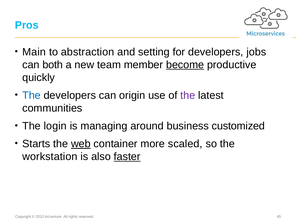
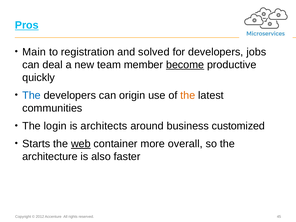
Pros underline: none -> present
abstraction: abstraction -> registration
setting: setting -> solved
both: both -> deal
the at (188, 95) colour: purple -> orange
managing: managing -> architects
scaled: scaled -> overall
workstation: workstation -> architecture
faster underline: present -> none
